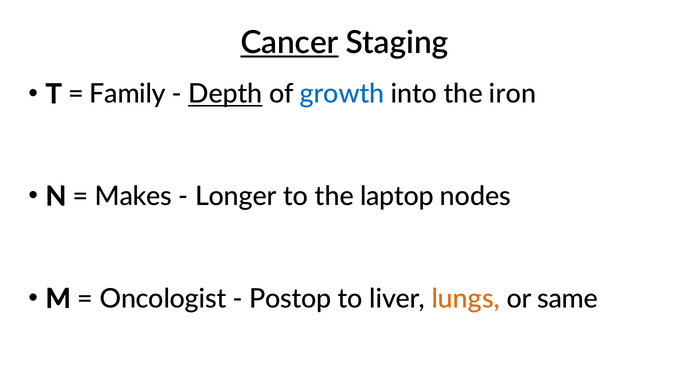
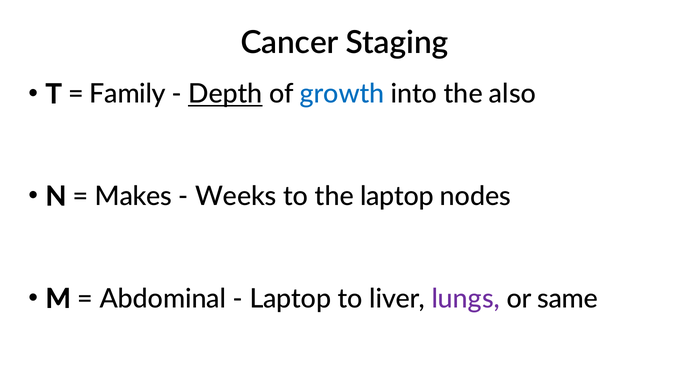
Cancer underline: present -> none
iron: iron -> also
Longer: Longer -> Weeks
Oncologist: Oncologist -> Abdominal
Postop at (290, 298): Postop -> Laptop
lungs colour: orange -> purple
